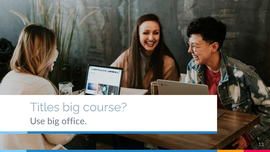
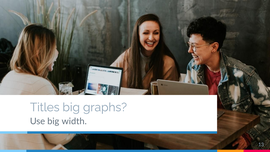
course: course -> graphs
office: office -> width
